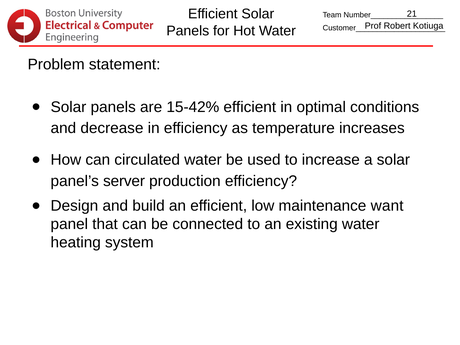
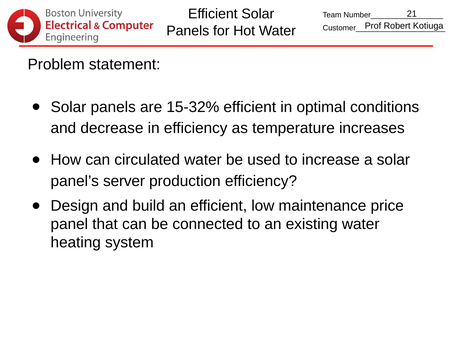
15-42%: 15-42% -> 15-32%
want: want -> price
